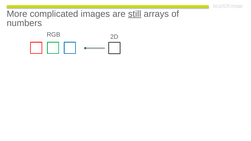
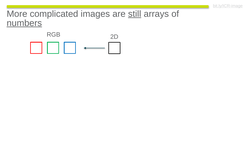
numbers underline: none -> present
